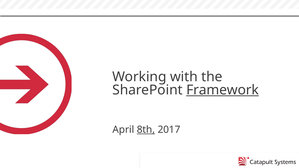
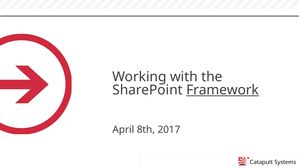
8th underline: present -> none
